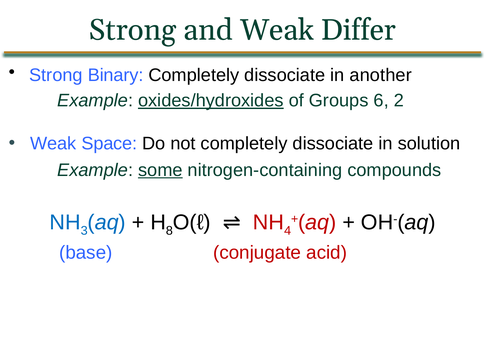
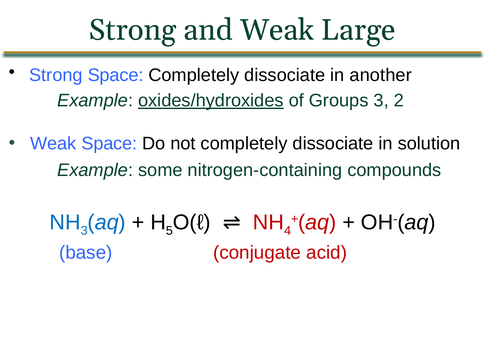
Differ: Differ -> Large
Strong Binary: Binary -> Space
Groups 6: 6 -> 3
some underline: present -> none
8: 8 -> 5
